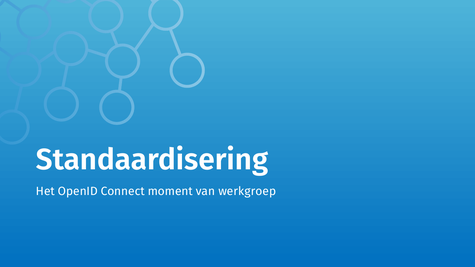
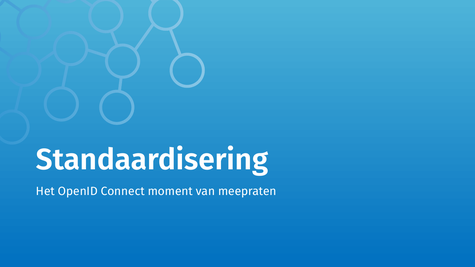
werkgroep: werkgroep -> meepraten
